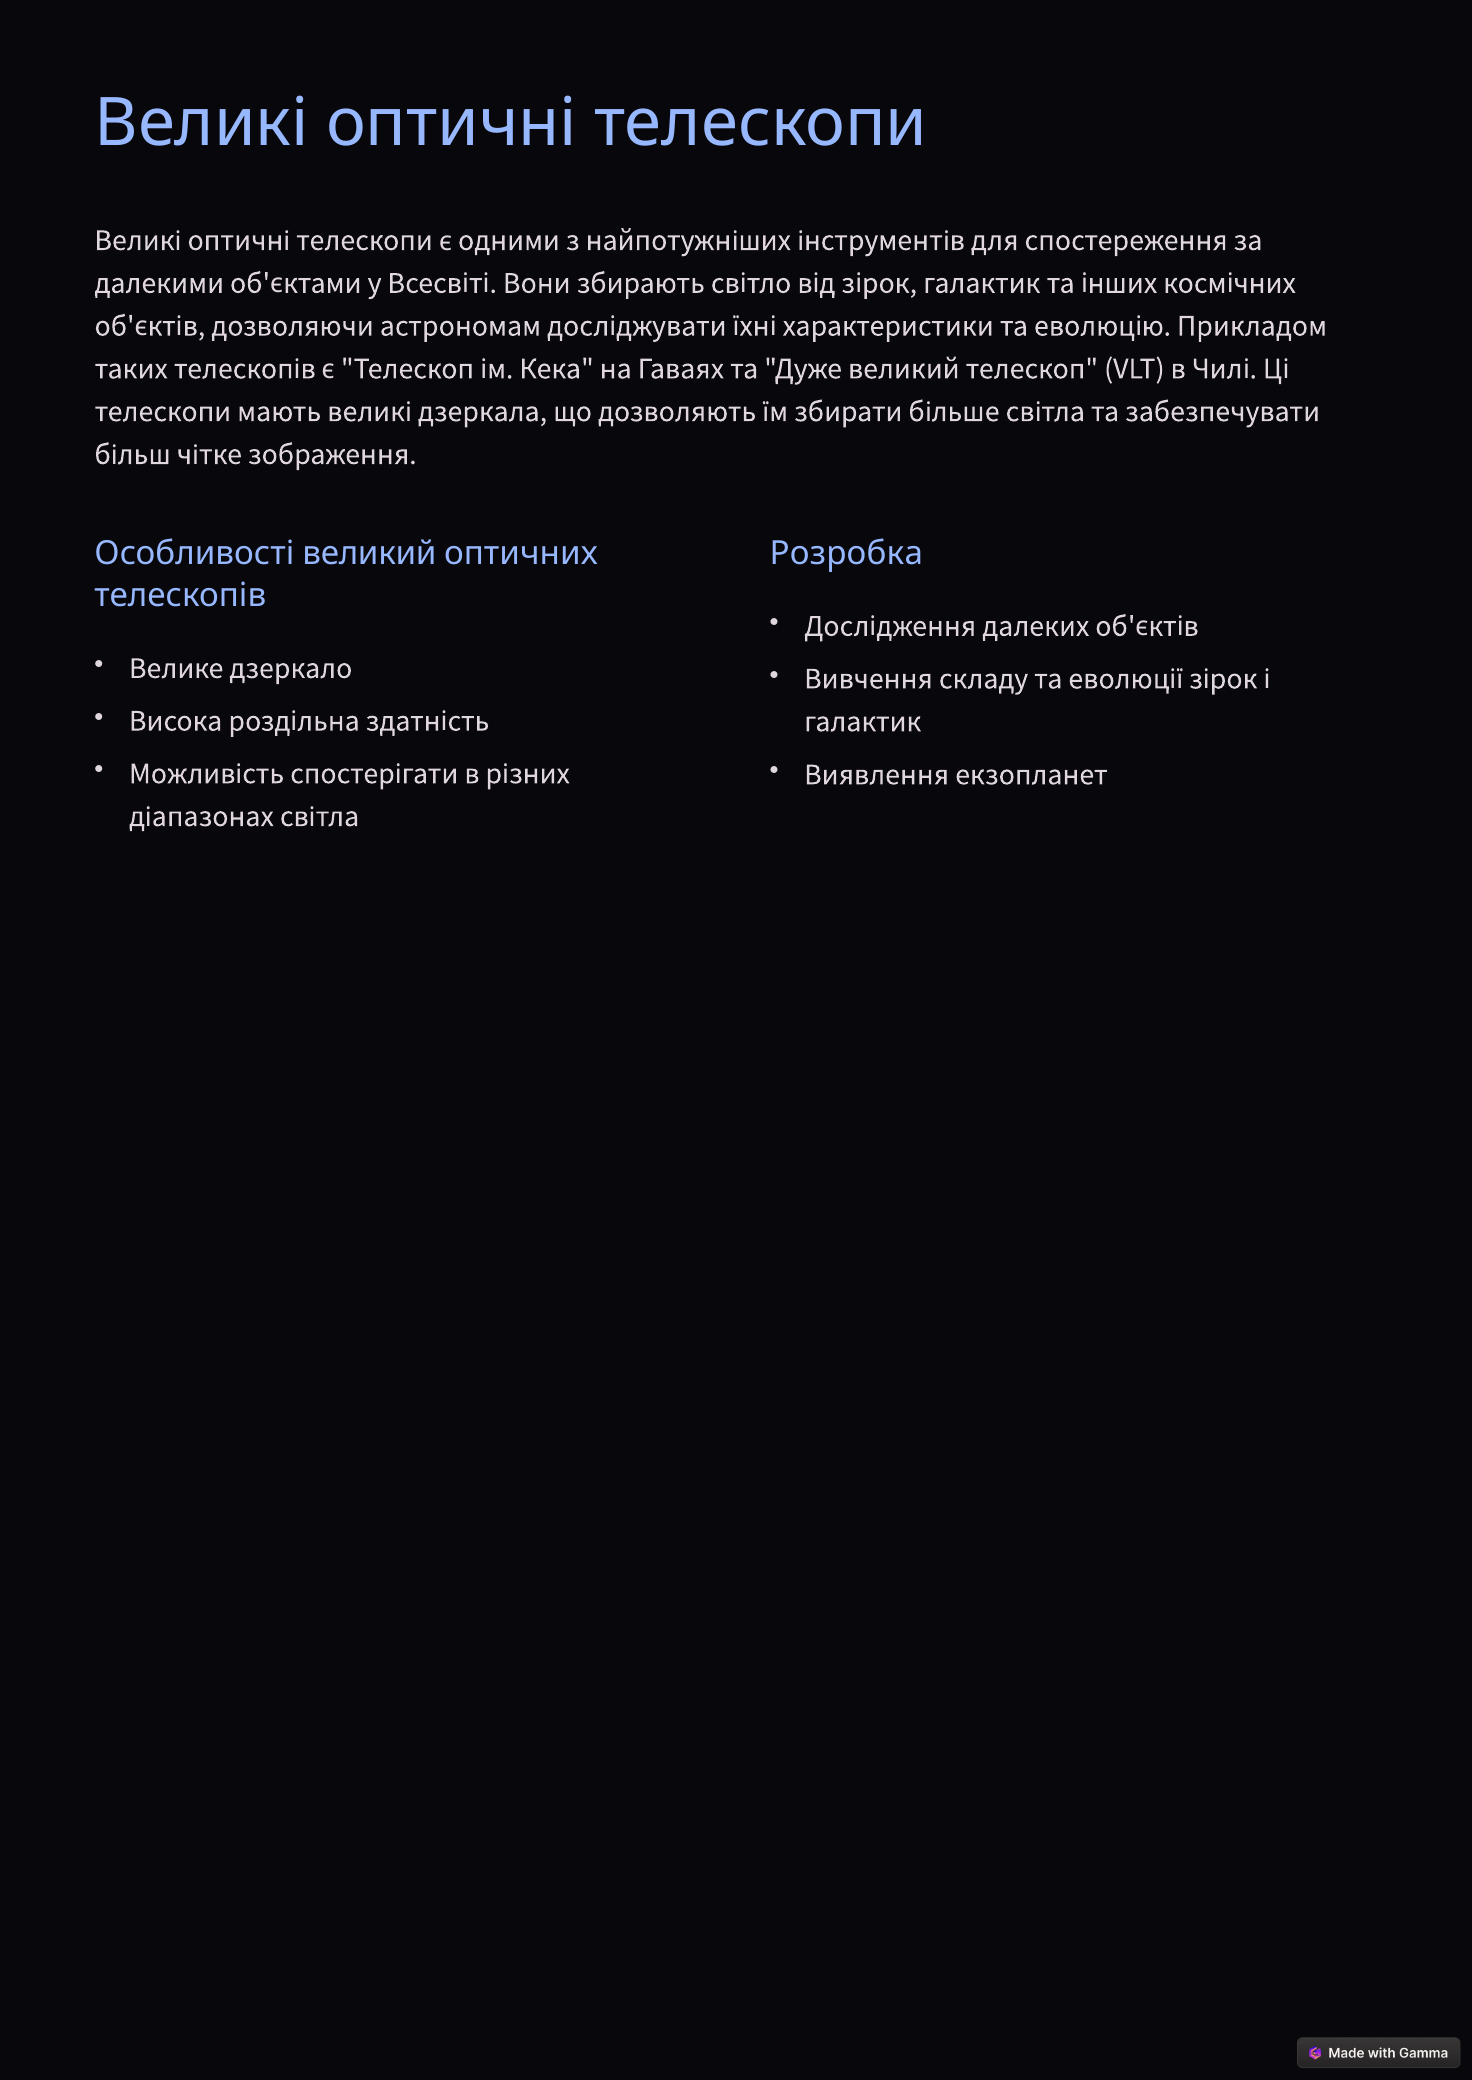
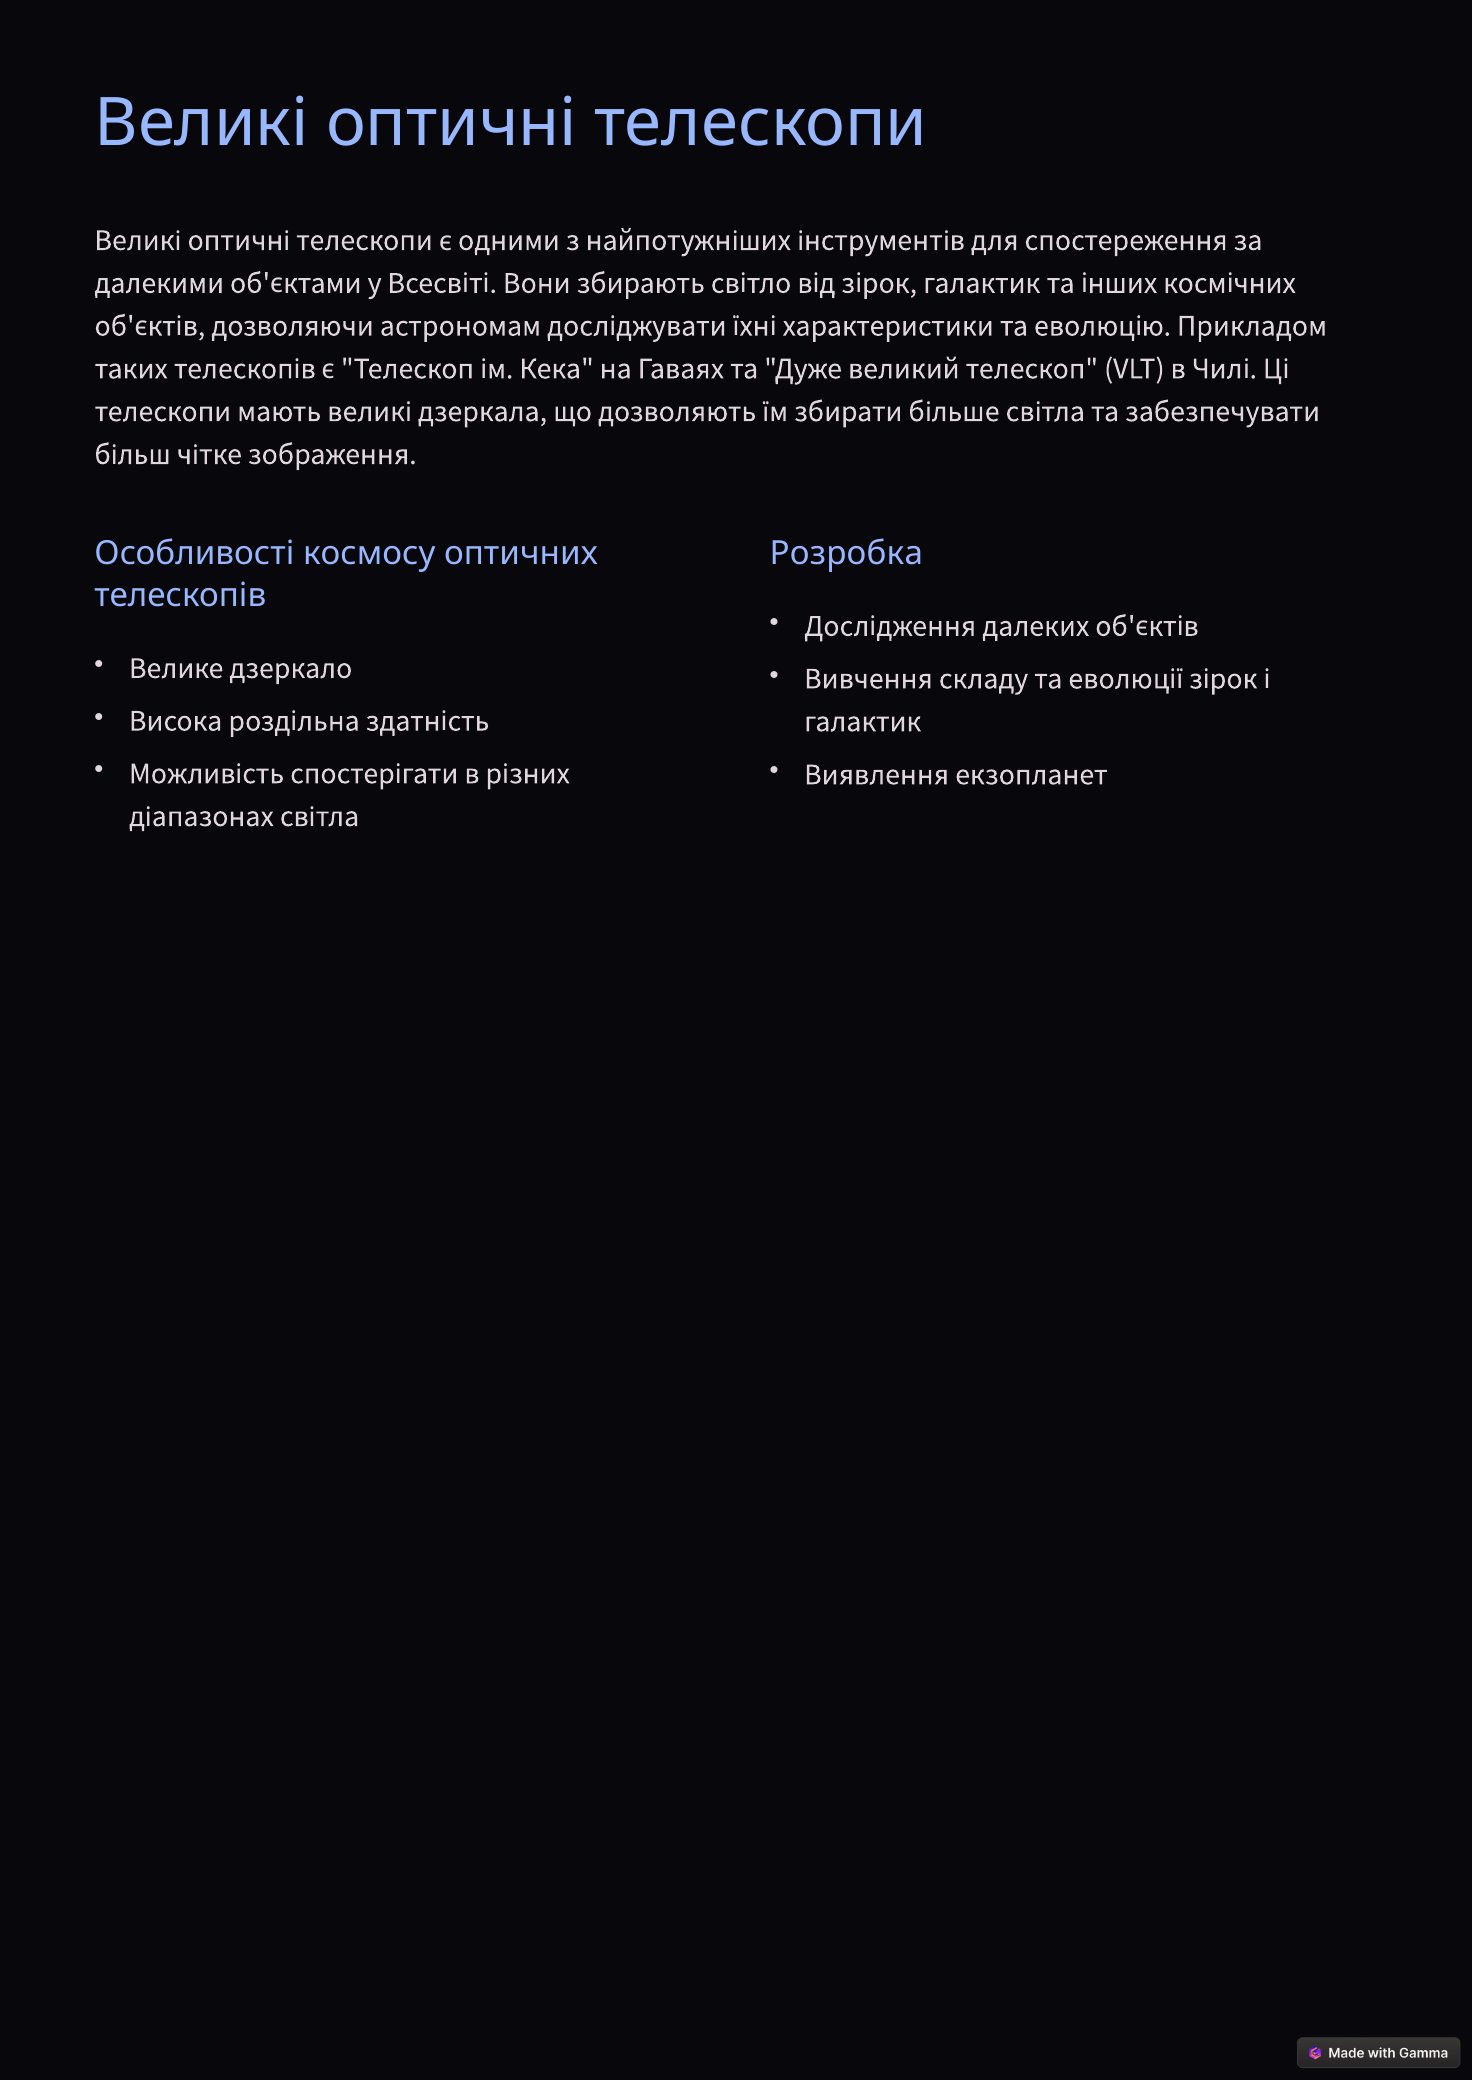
Особливості великий: великий -> космосу
